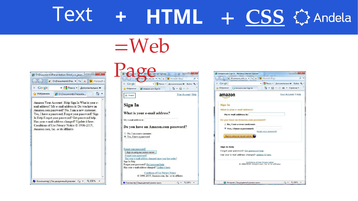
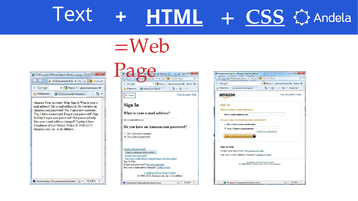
HTML underline: none -> present
